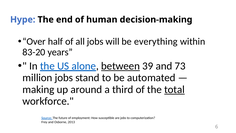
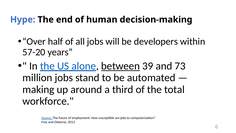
everything: everything -> developers
83-20: 83-20 -> 57-20
total underline: present -> none
